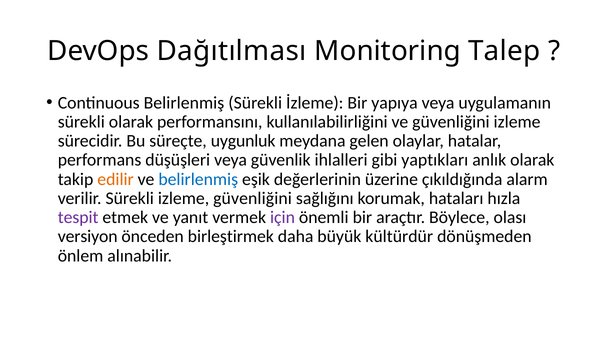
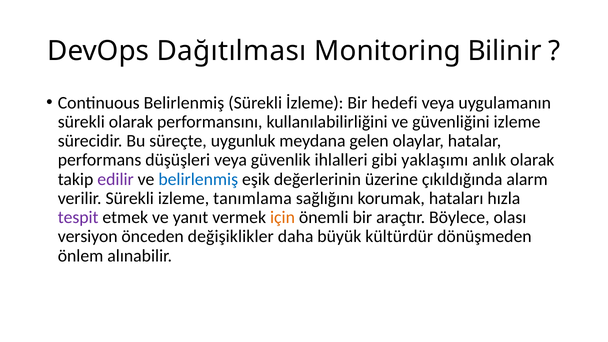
Talep: Talep -> Bilinir
yapıya: yapıya -> hedefi
yaptıkları: yaptıkları -> yaklaşımı
edilir colour: orange -> purple
izleme güvenliğini: güvenliğini -> tanımlama
için colour: purple -> orange
birleştirmek: birleştirmek -> değişiklikler
